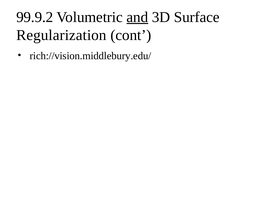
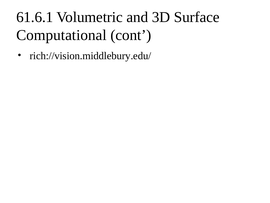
99.9.2: 99.9.2 -> 61.6.1
and underline: present -> none
Regularization: Regularization -> Computational
